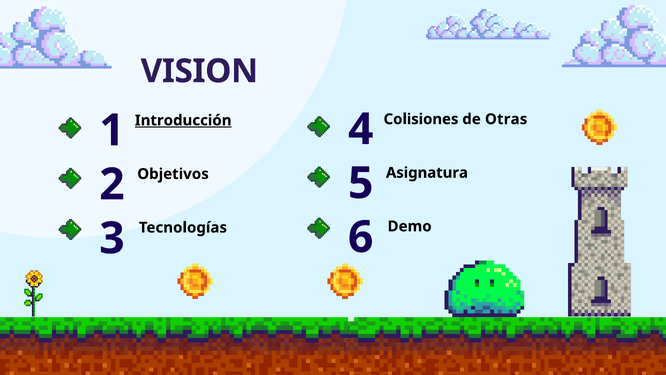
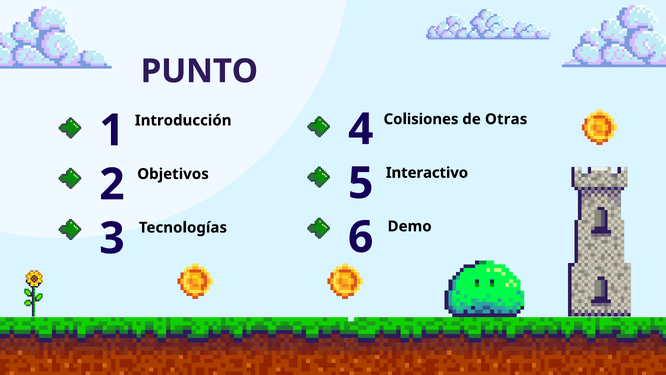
VISION: VISION -> PUNTO
Introducción underline: present -> none
Asignatura: Asignatura -> Interactivo
